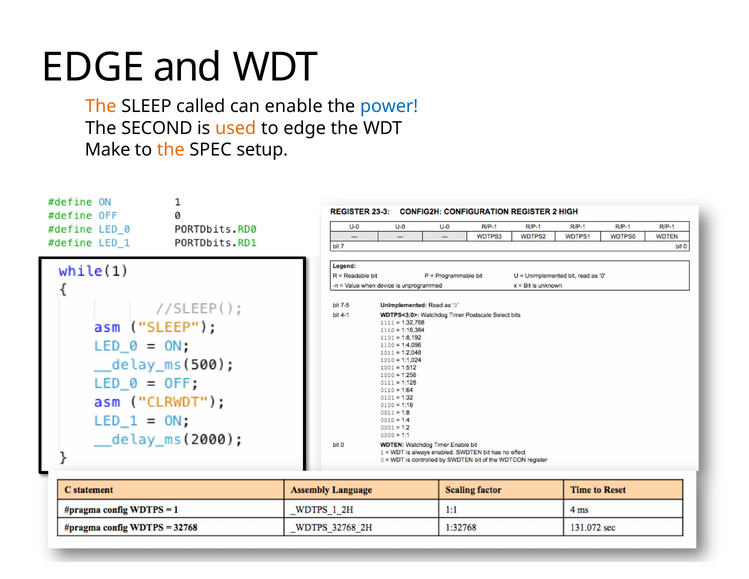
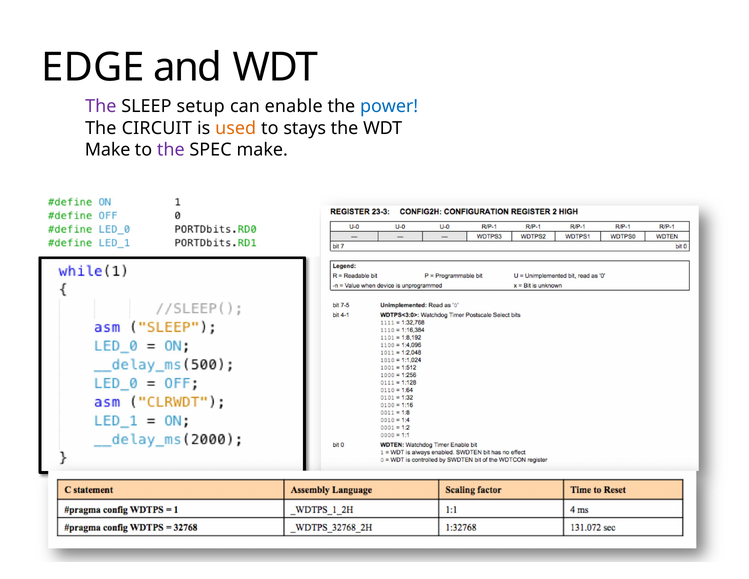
The at (101, 106) colour: orange -> purple
called: called -> setup
SECOND: SECOND -> CIRCUIT
to edge: edge -> stays
the at (171, 150) colour: orange -> purple
SPEC setup: setup -> make
